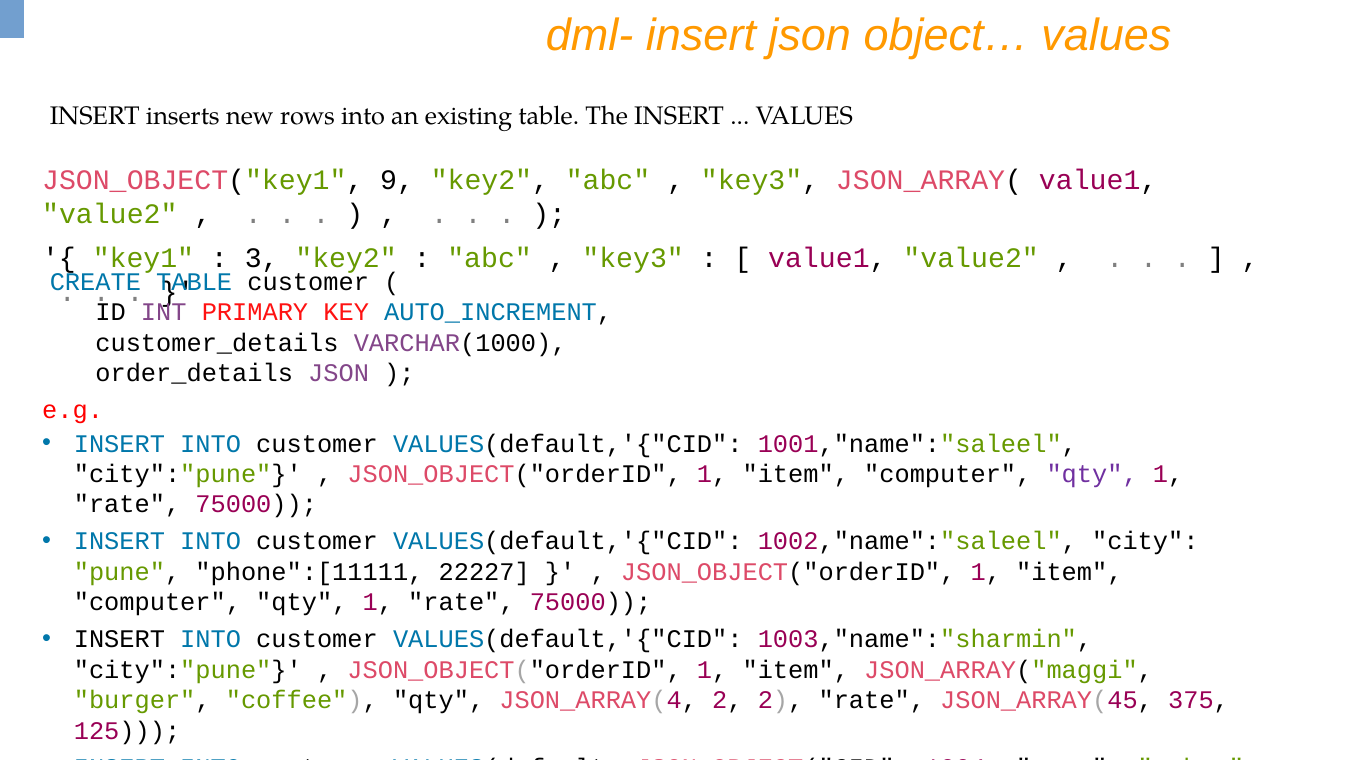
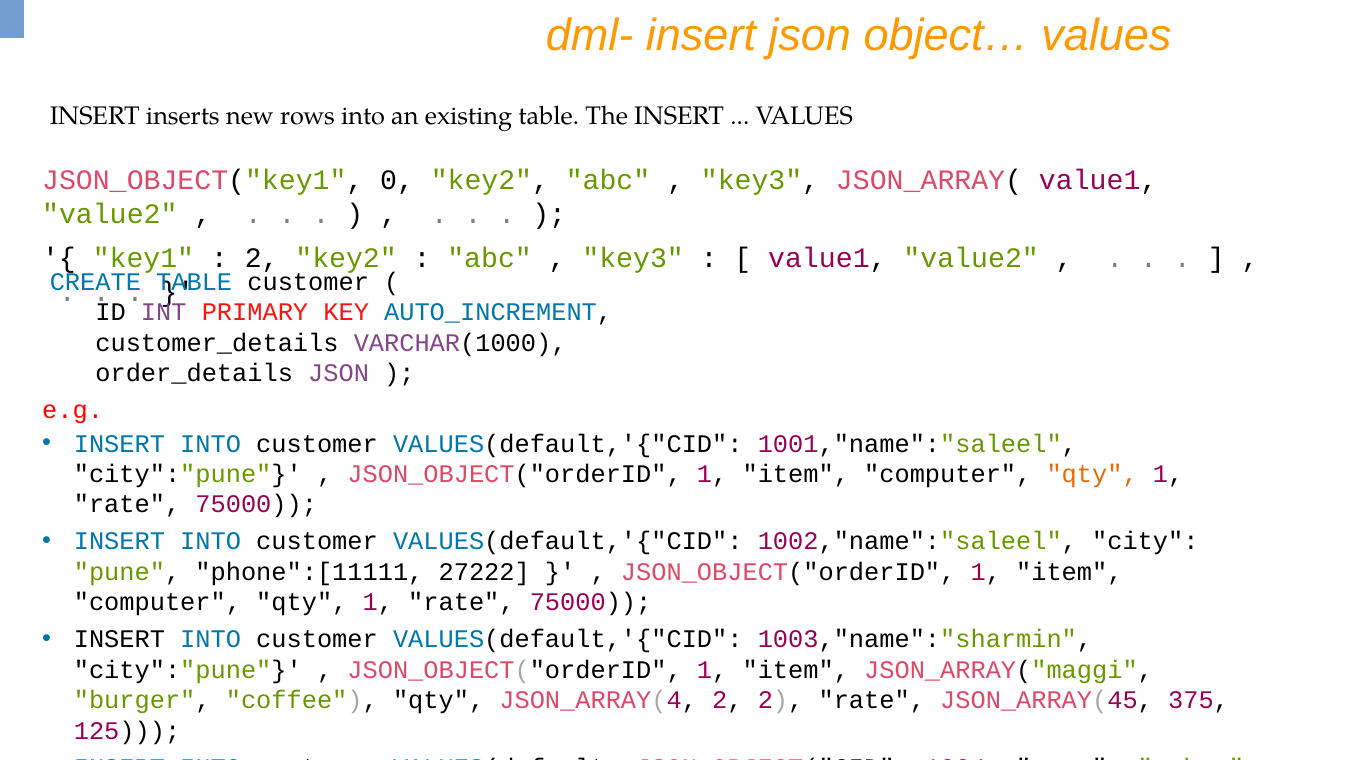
9: 9 -> 0
3 at (262, 258): 3 -> 2
qty at (1092, 474) colour: purple -> orange
22227: 22227 -> 27222
